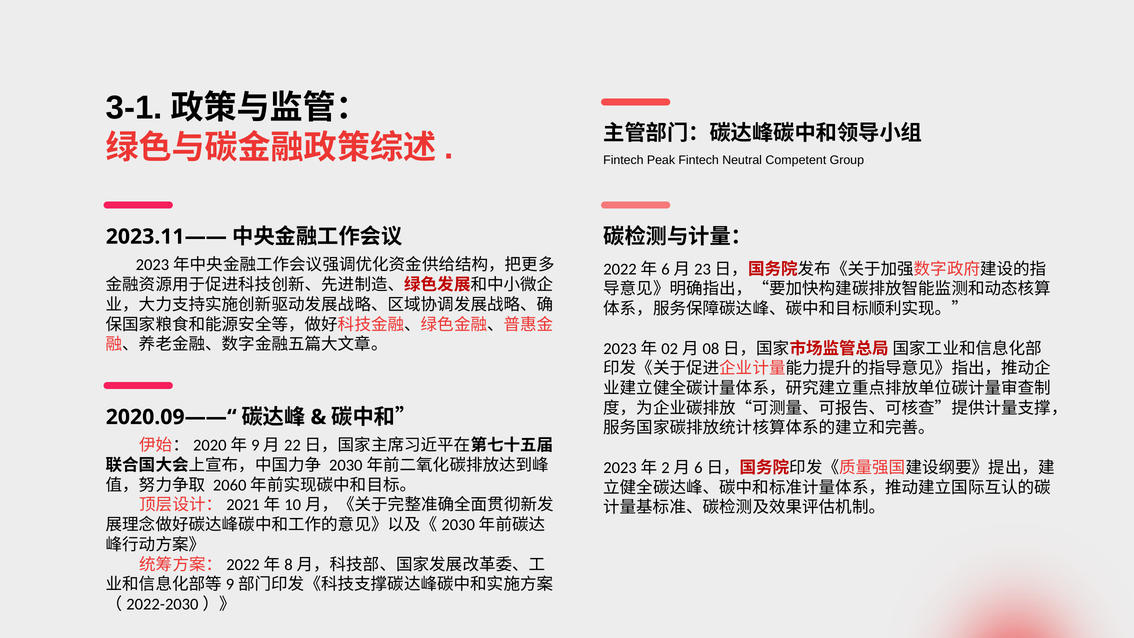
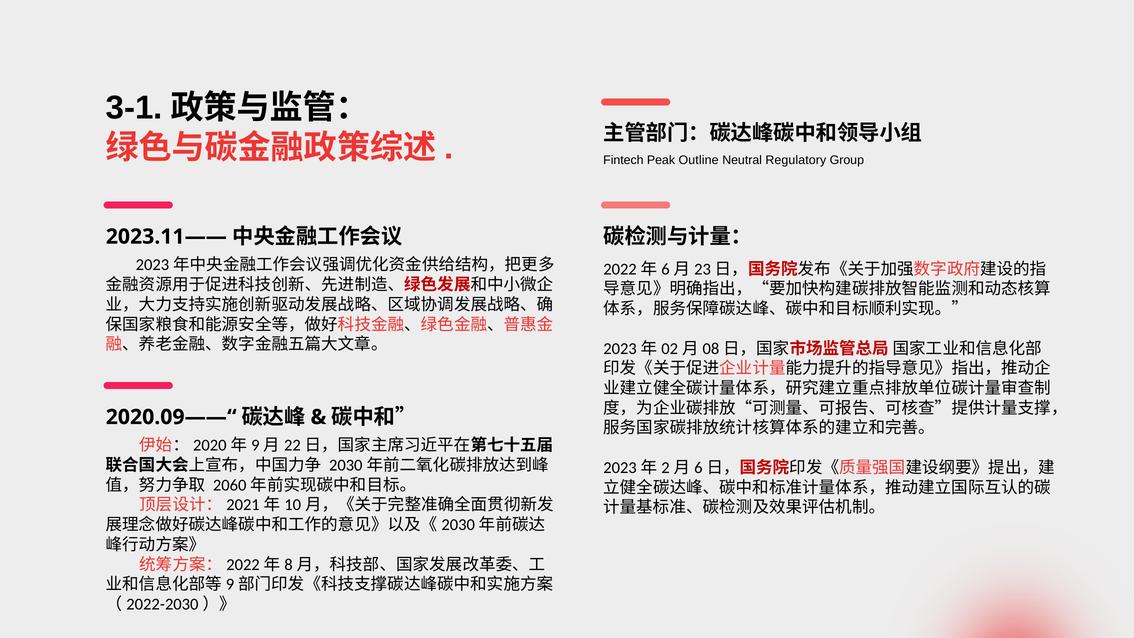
Peak Fintech: Fintech -> Outline
Competent: Competent -> Regulatory
